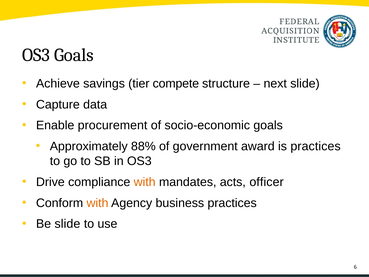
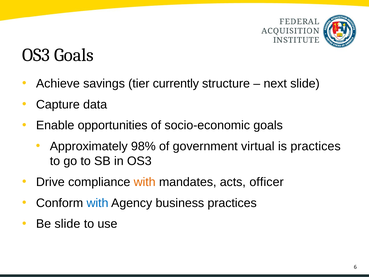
compete: compete -> currently
procurement: procurement -> opportunities
88%: 88% -> 98%
award: award -> virtual
with at (97, 203) colour: orange -> blue
